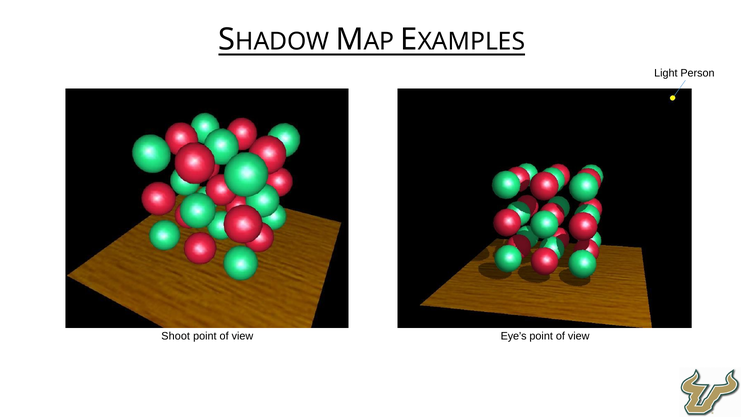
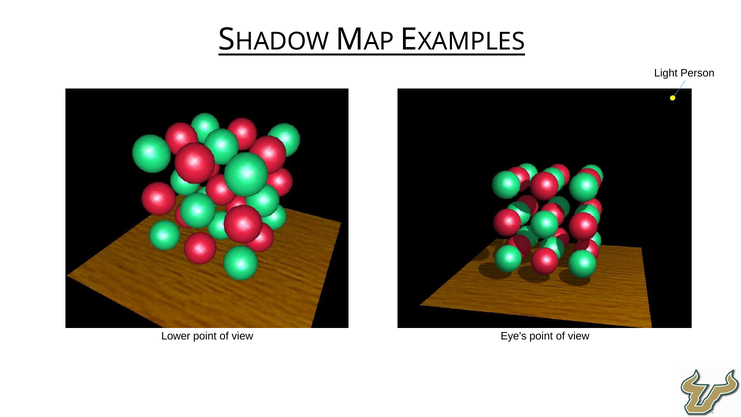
Shoot: Shoot -> Lower
